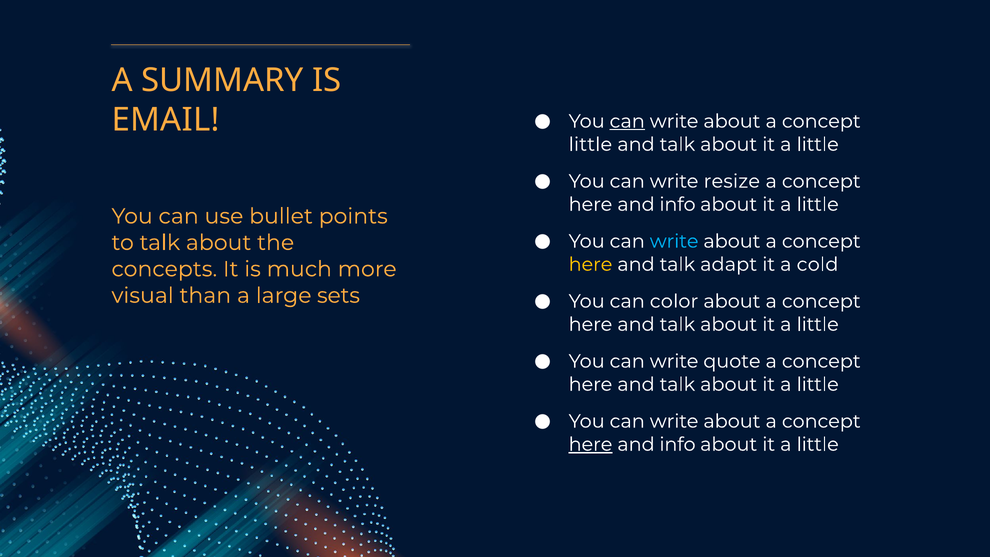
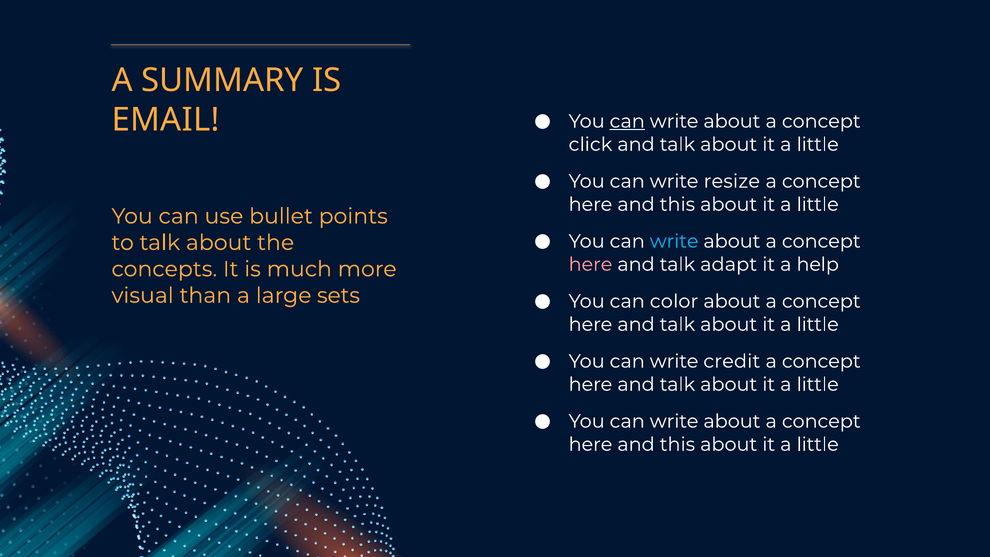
little at (590, 144): little -> click
info at (677, 204): info -> this
here at (590, 264) colour: yellow -> pink
cold: cold -> help
quote: quote -> credit
here at (590, 444) underline: present -> none
info at (677, 444): info -> this
